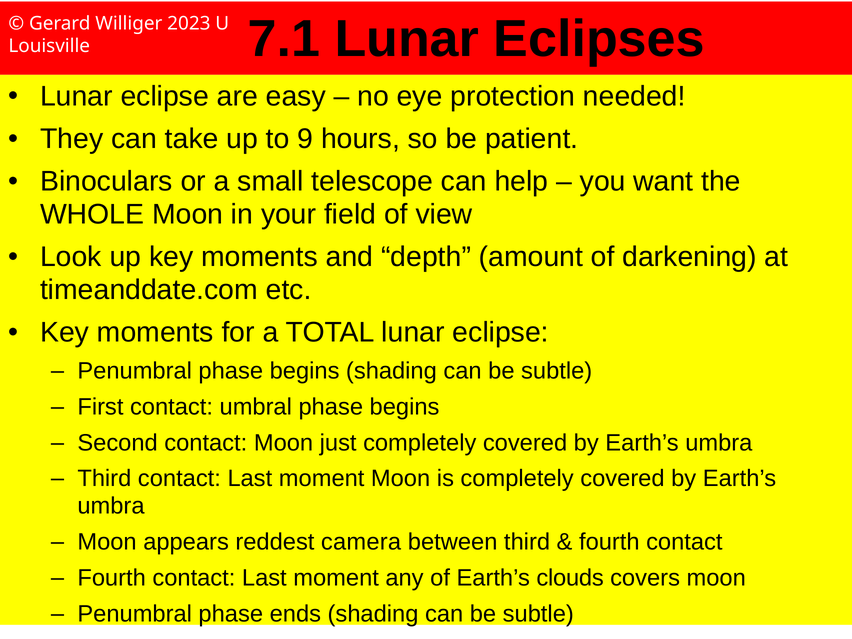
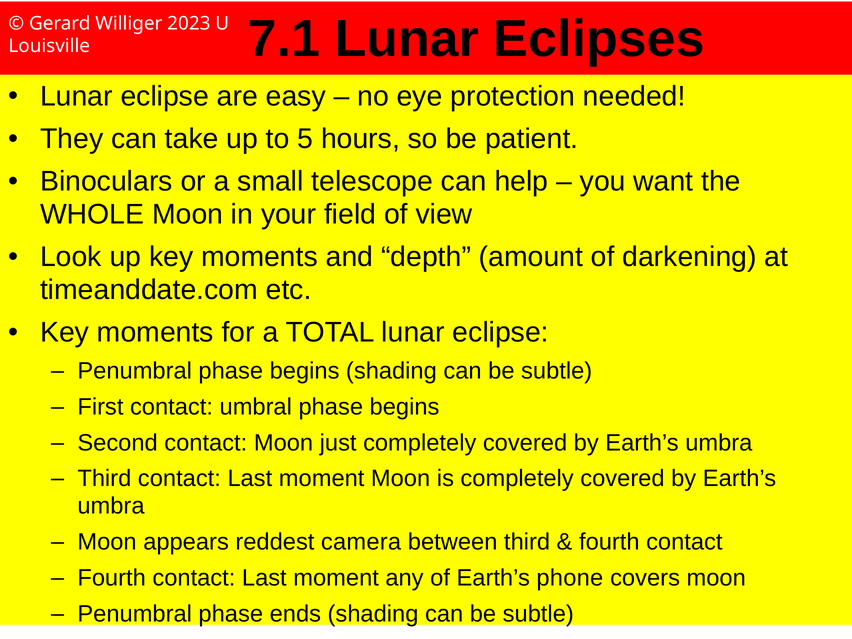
9: 9 -> 5
clouds: clouds -> phone
